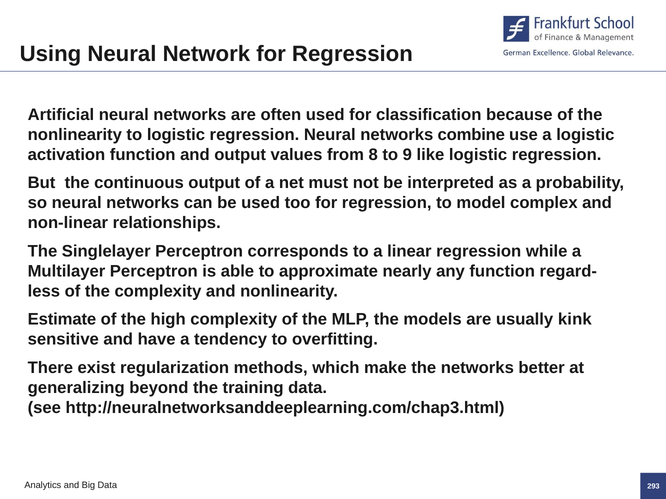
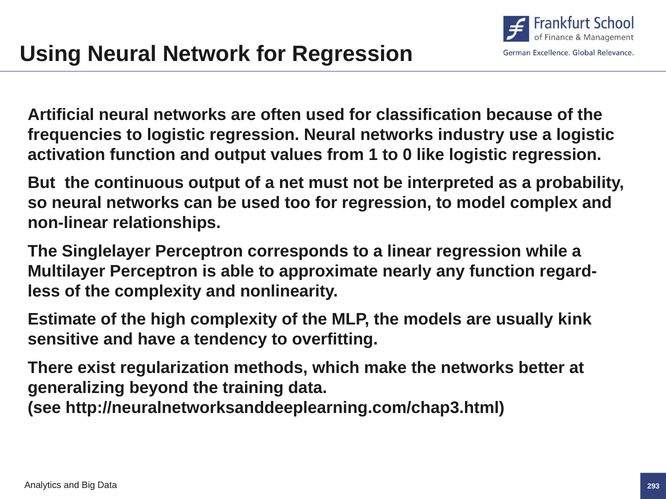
nonlinearity at (75, 135): nonlinearity -> frequencies
combine: combine -> industry
8: 8 -> 1
9: 9 -> 0
